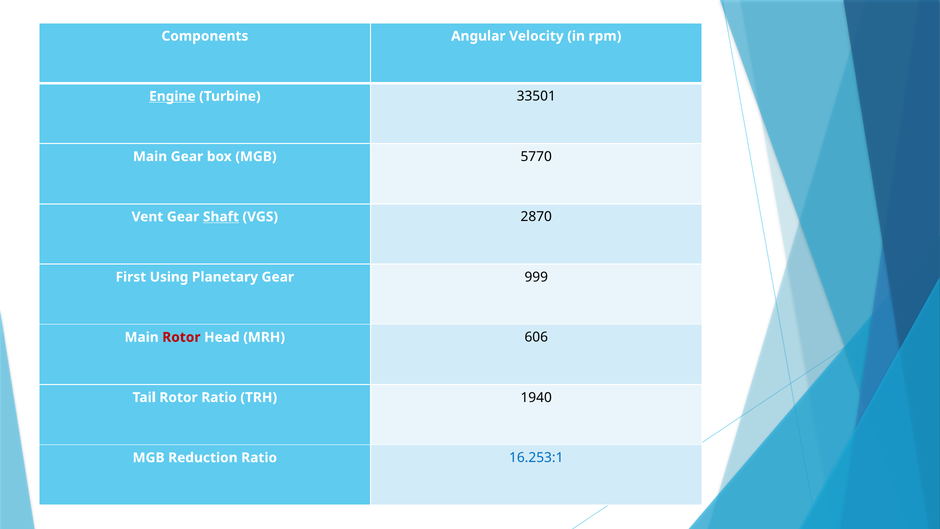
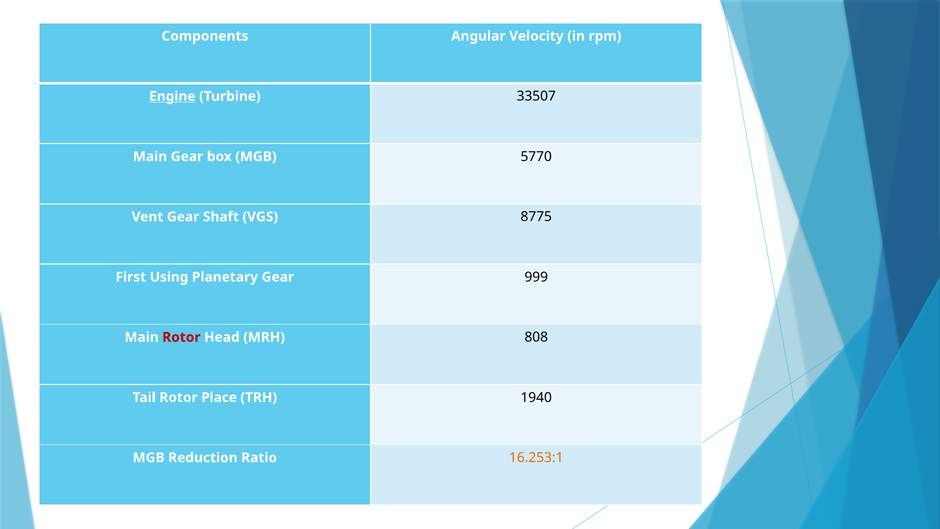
33501: 33501 -> 33507
Shaft underline: present -> none
2870: 2870 -> 8775
606: 606 -> 808
Rotor Ratio: Ratio -> Place
16.253:1 colour: blue -> orange
